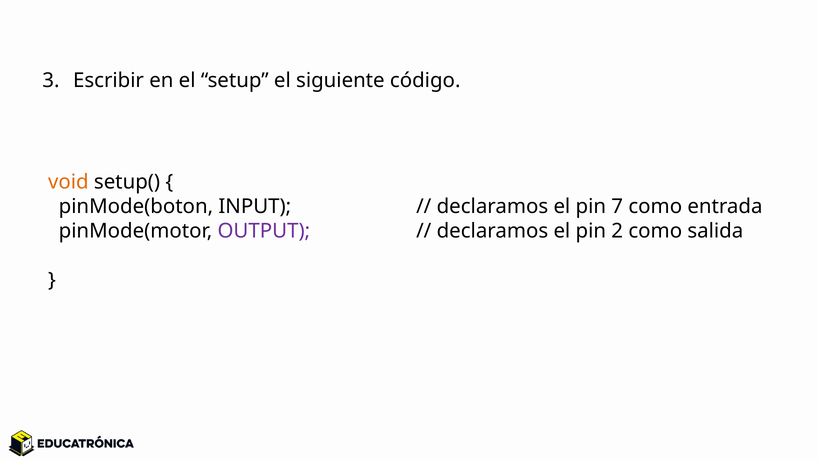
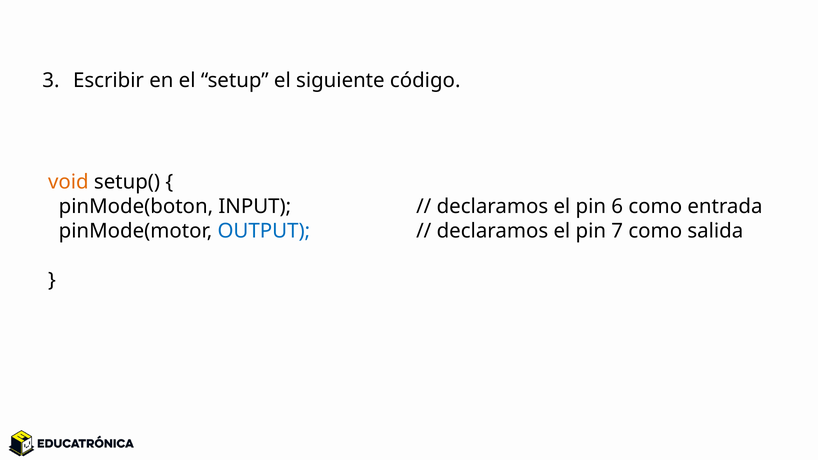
7: 7 -> 6
OUTPUT colour: purple -> blue
2: 2 -> 7
